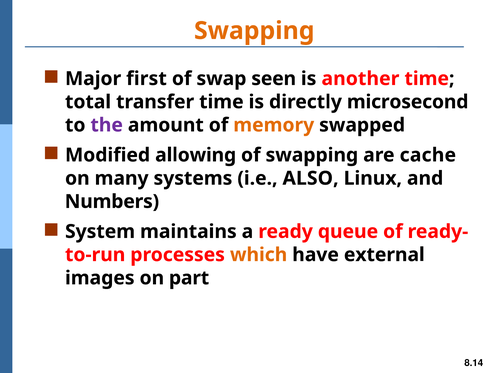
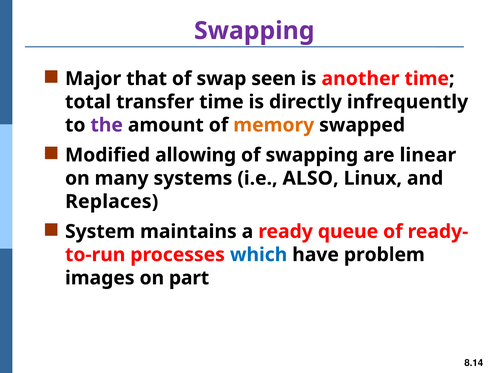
Swapping at (254, 31) colour: orange -> purple
first: first -> that
microsecond: microsecond -> infrequently
cache: cache -> linear
Numbers: Numbers -> Replaces
which colour: orange -> blue
external: external -> problem
